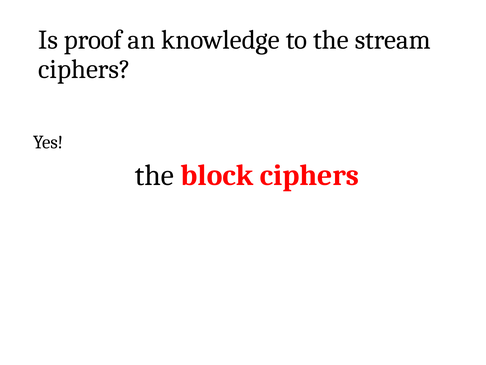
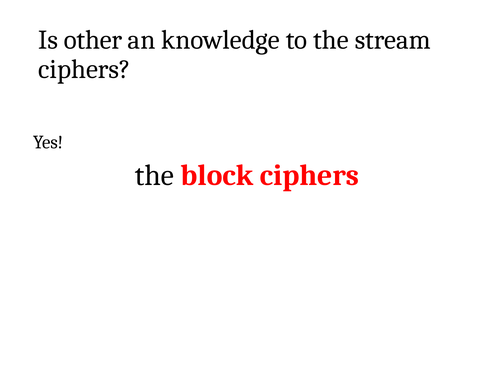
proof: proof -> other
